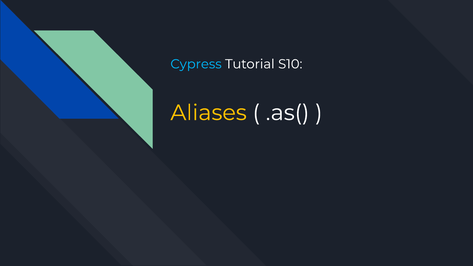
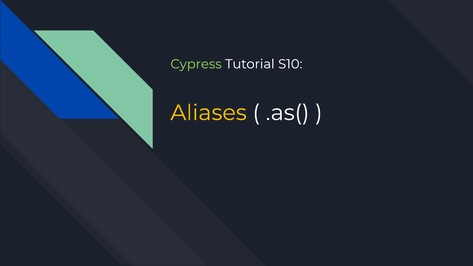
Cypress colour: light blue -> light green
